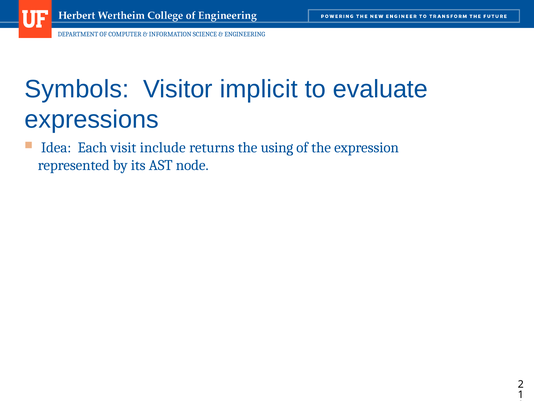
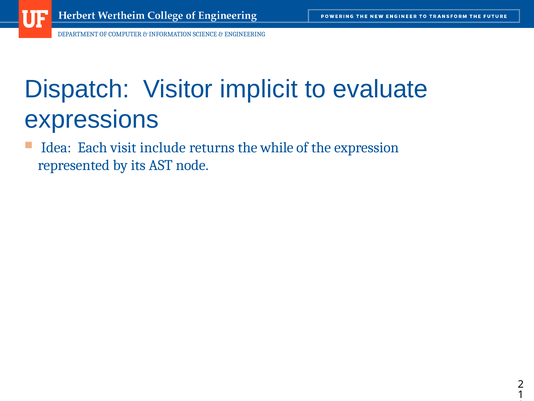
Symbols: Symbols -> Dispatch
using: using -> while
